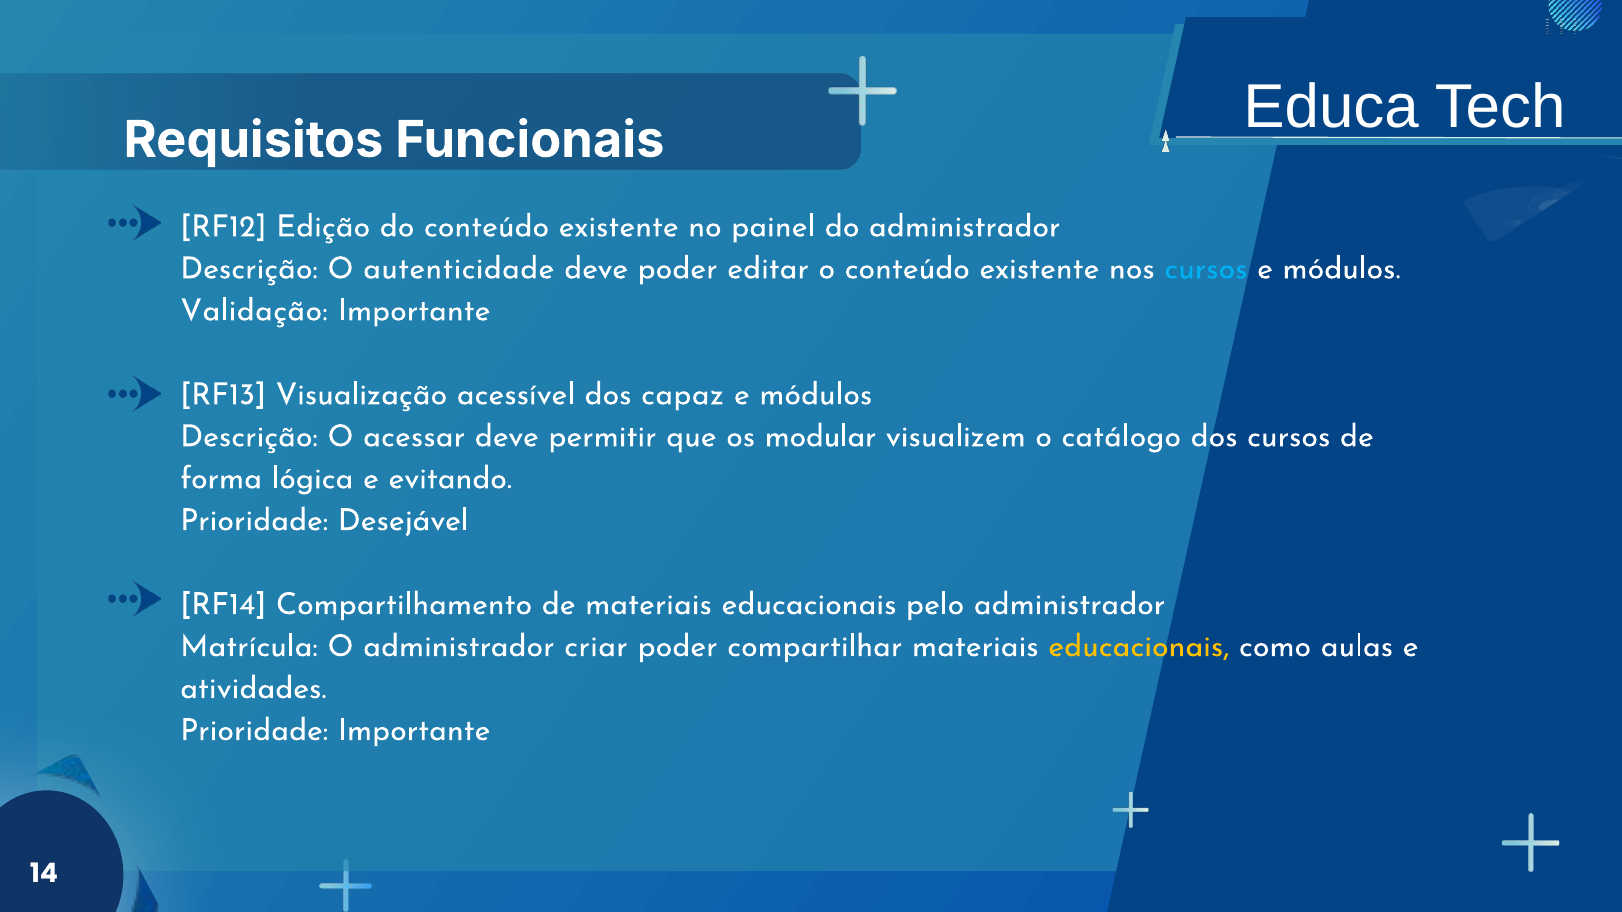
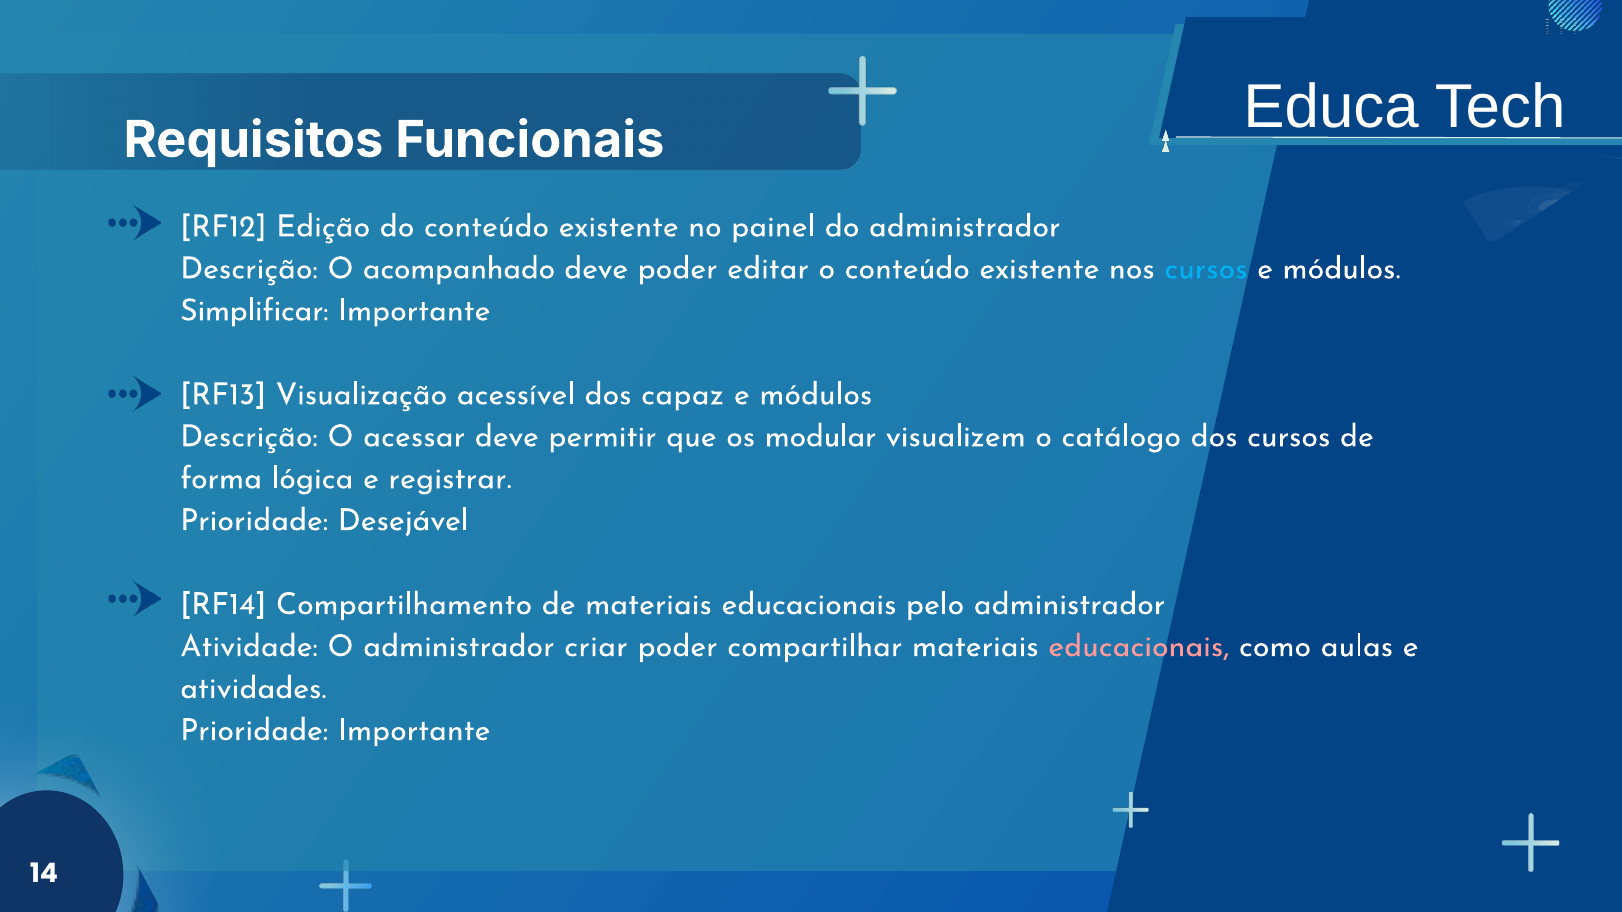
autenticidade: autenticidade -> acompanhado
Validação: Validação -> Simplificar
evitando: evitando -> registrar
Matrícula: Matrícula -> Atividade
educacionais at (1139, 646) colour: yellow -> pink
